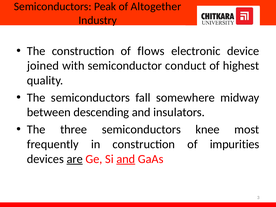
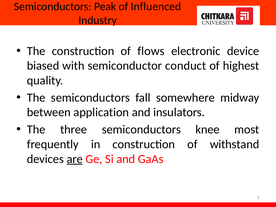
Altogether: Altogether -> Influenced
joined: joined -> biased
descending: descending -> application
impurities: impurities -> withstand
and at (126, 159) underline: present -> none
